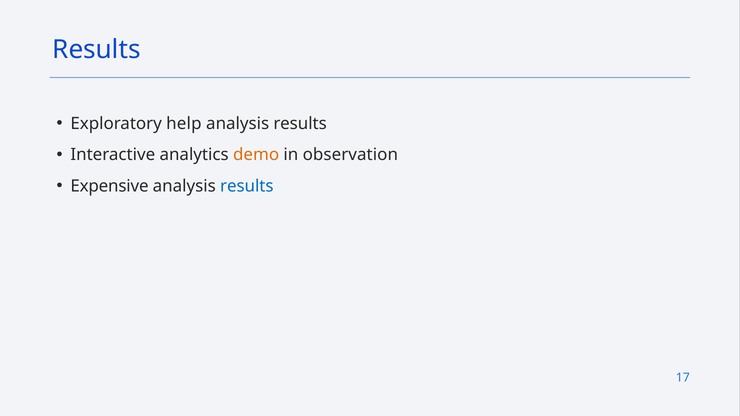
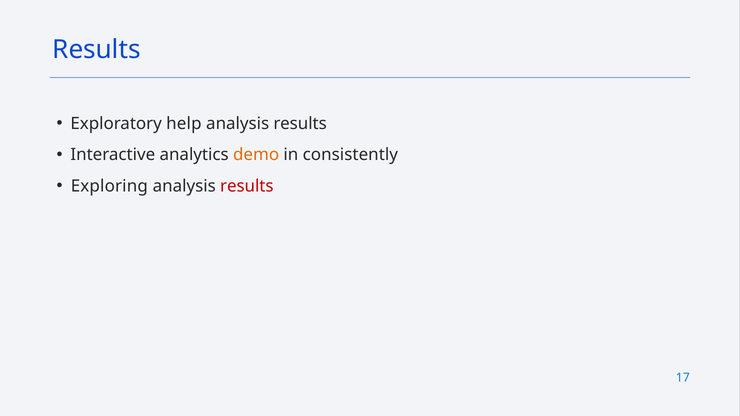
observation: observation -> consistently
Expensive: Expensive -> Exploring
results at (247, 186) colour: blue -> red
